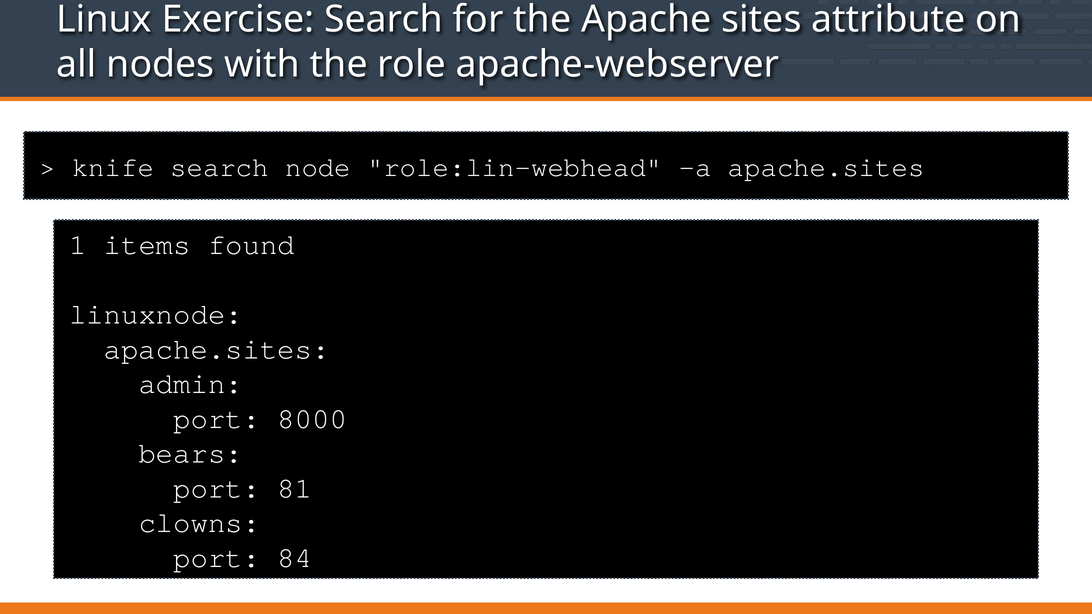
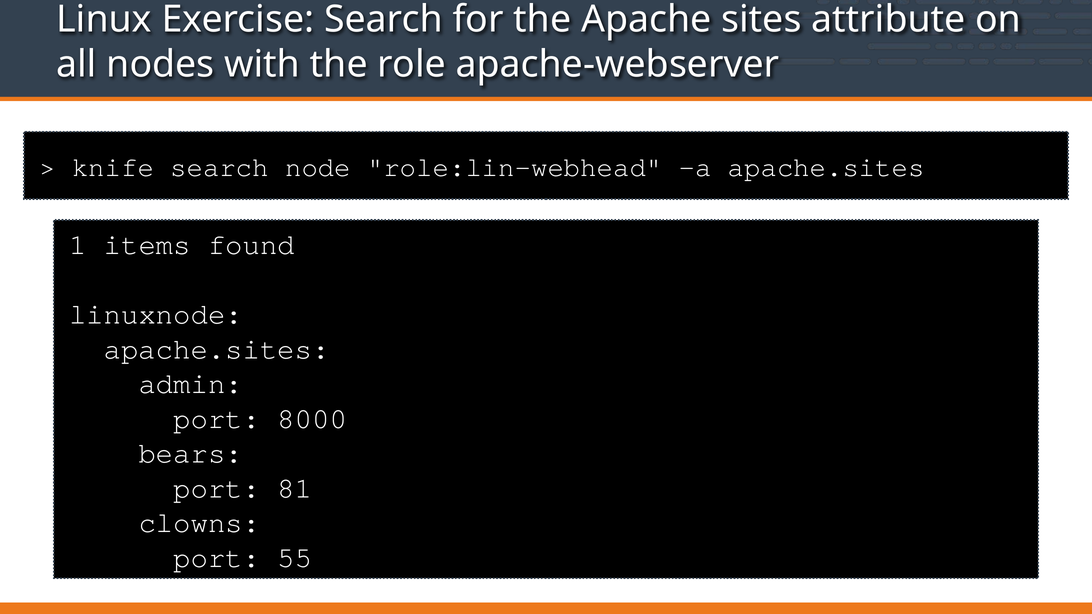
84: 84 -> 55
